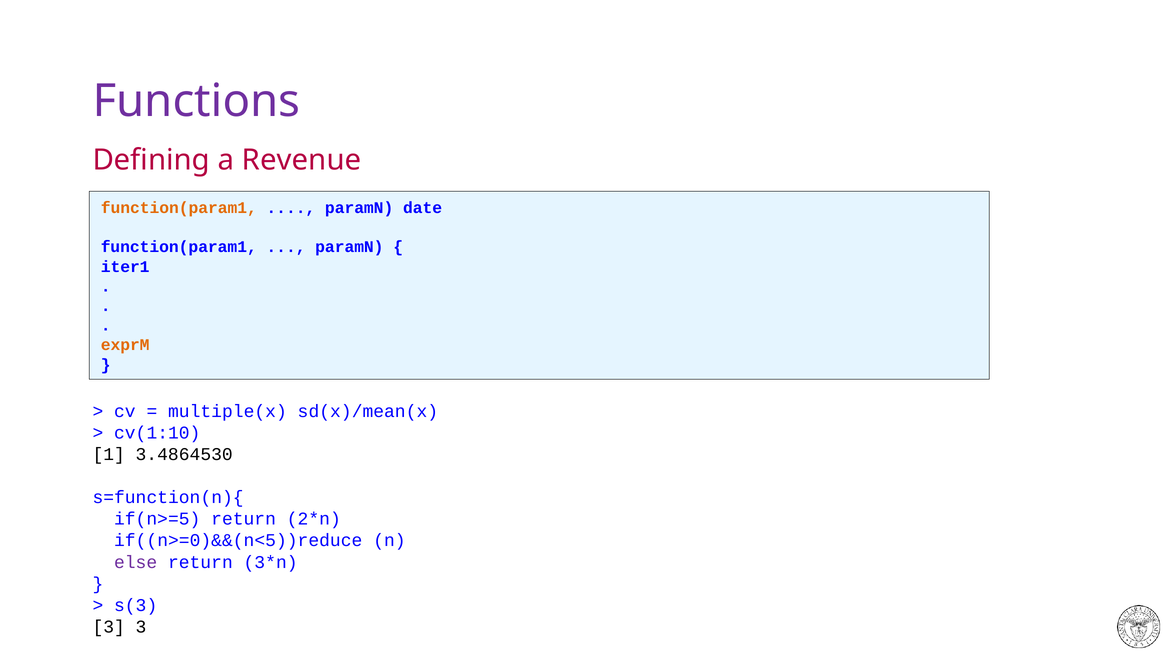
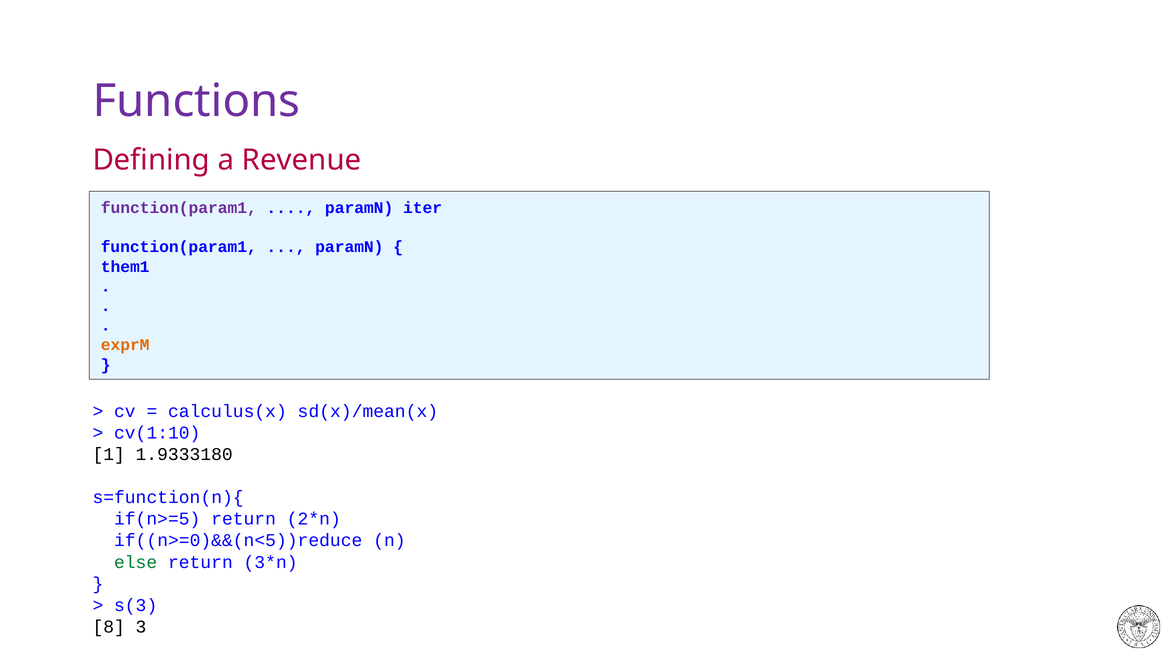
function(param1 at (179, 208) colour: orange -> purple
date: date -> iter
iter1: iter1 -> them1
multiple(x: multiple(x -> calculus(x
3.4864530: 3.4864530 -> 1.9333180
else colour: purple -> green
3 at (109, 627): 3 -> 8
